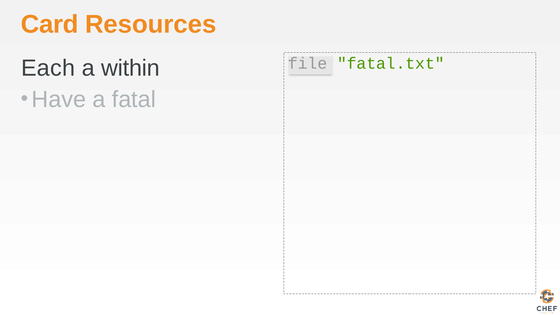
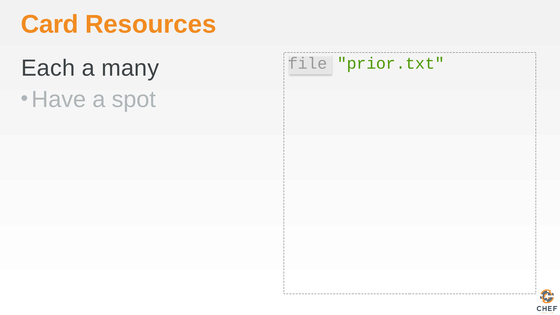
within: within -> many
fatal.txt: fatal.txt -> prior.txt
fatal: fatal -> spot
